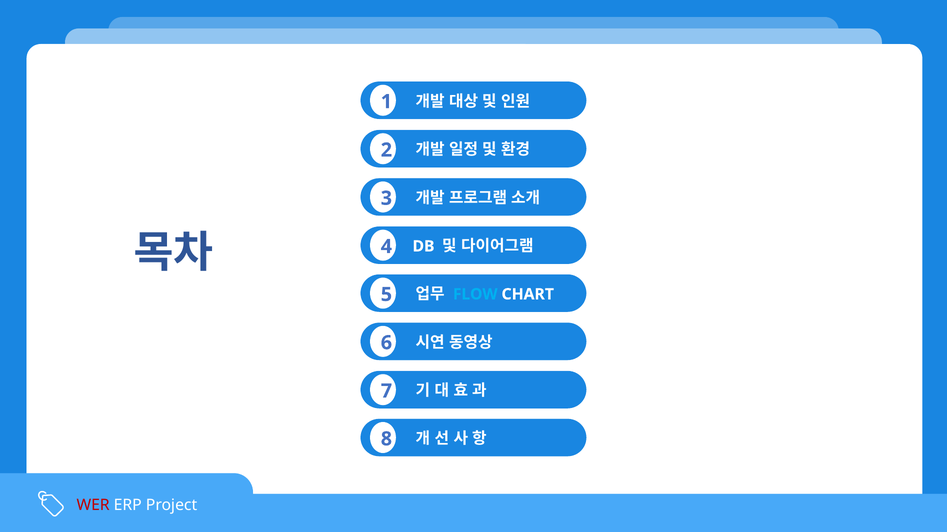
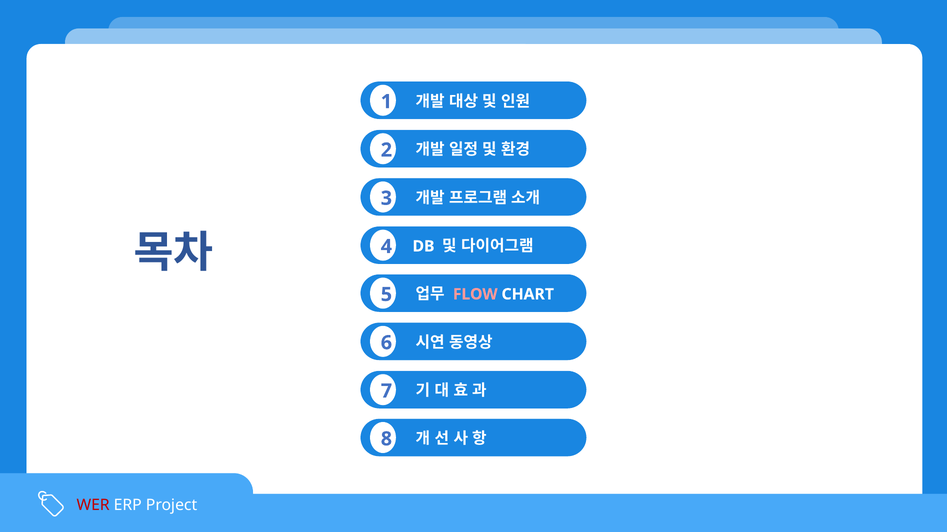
FLOW colour: light blue -> pink
